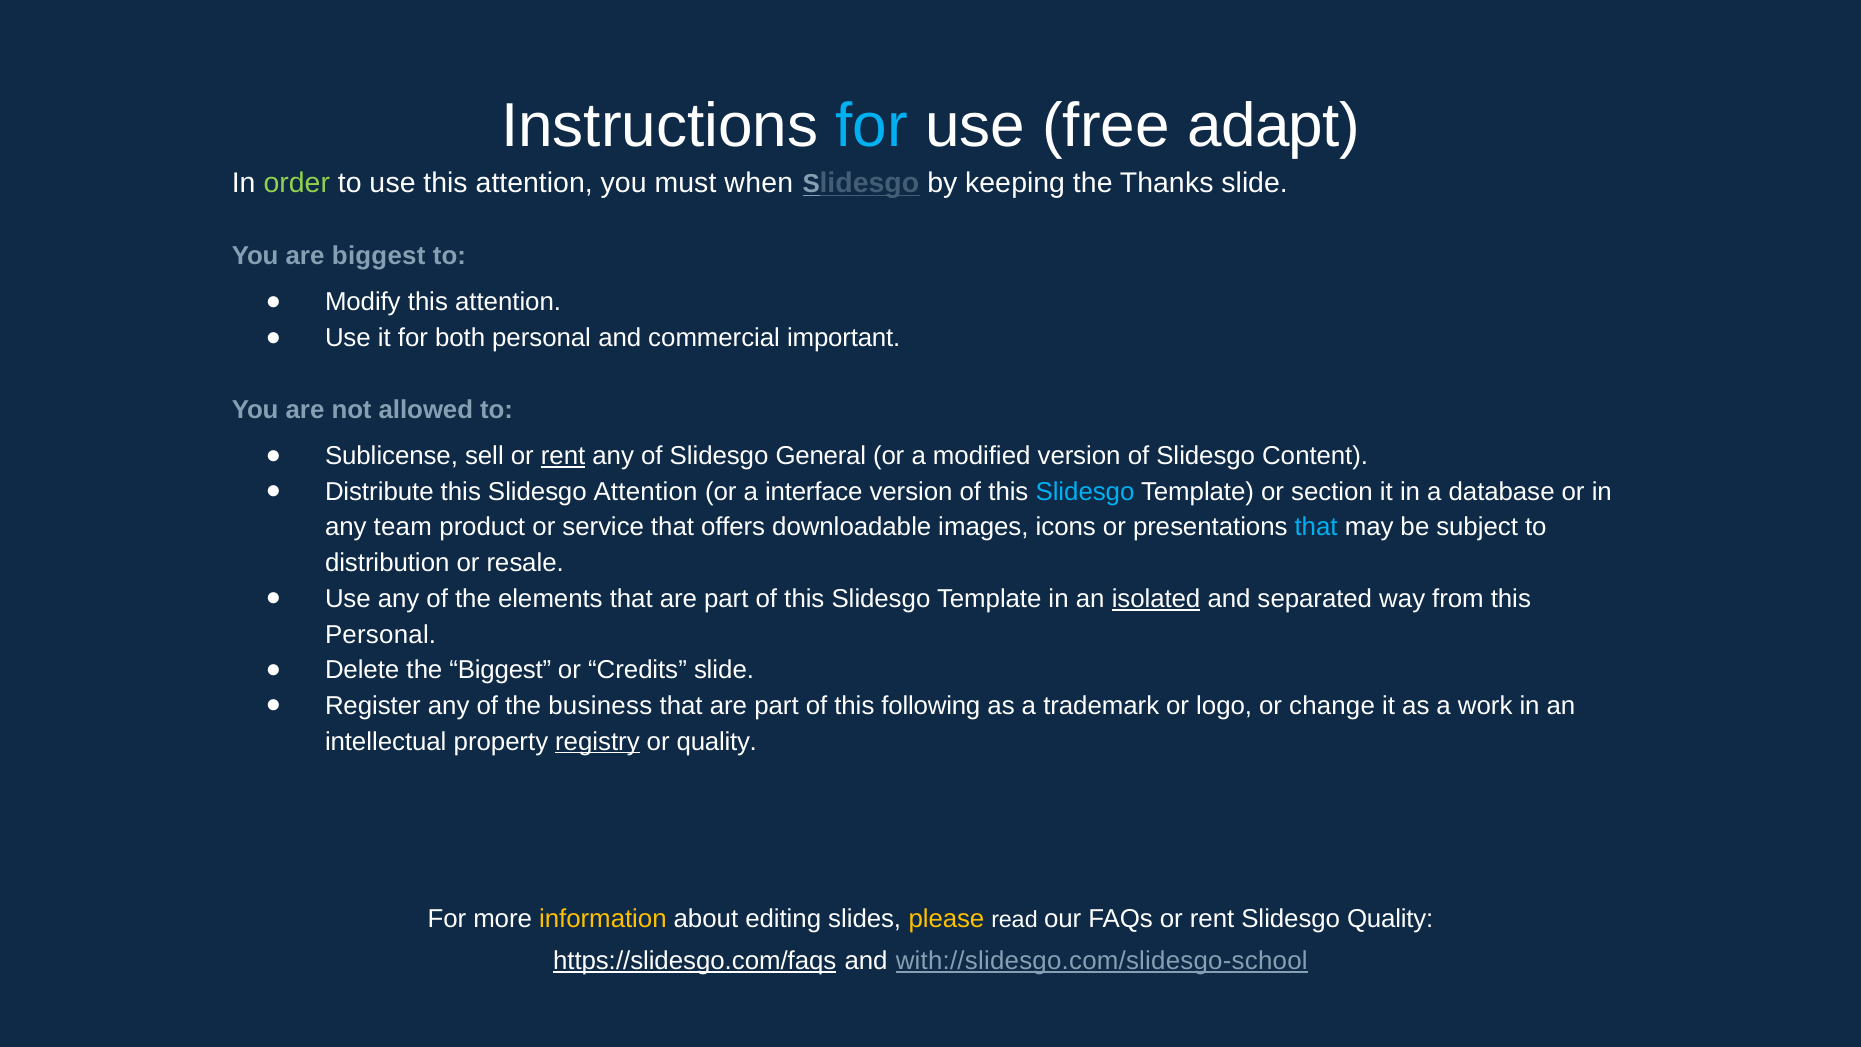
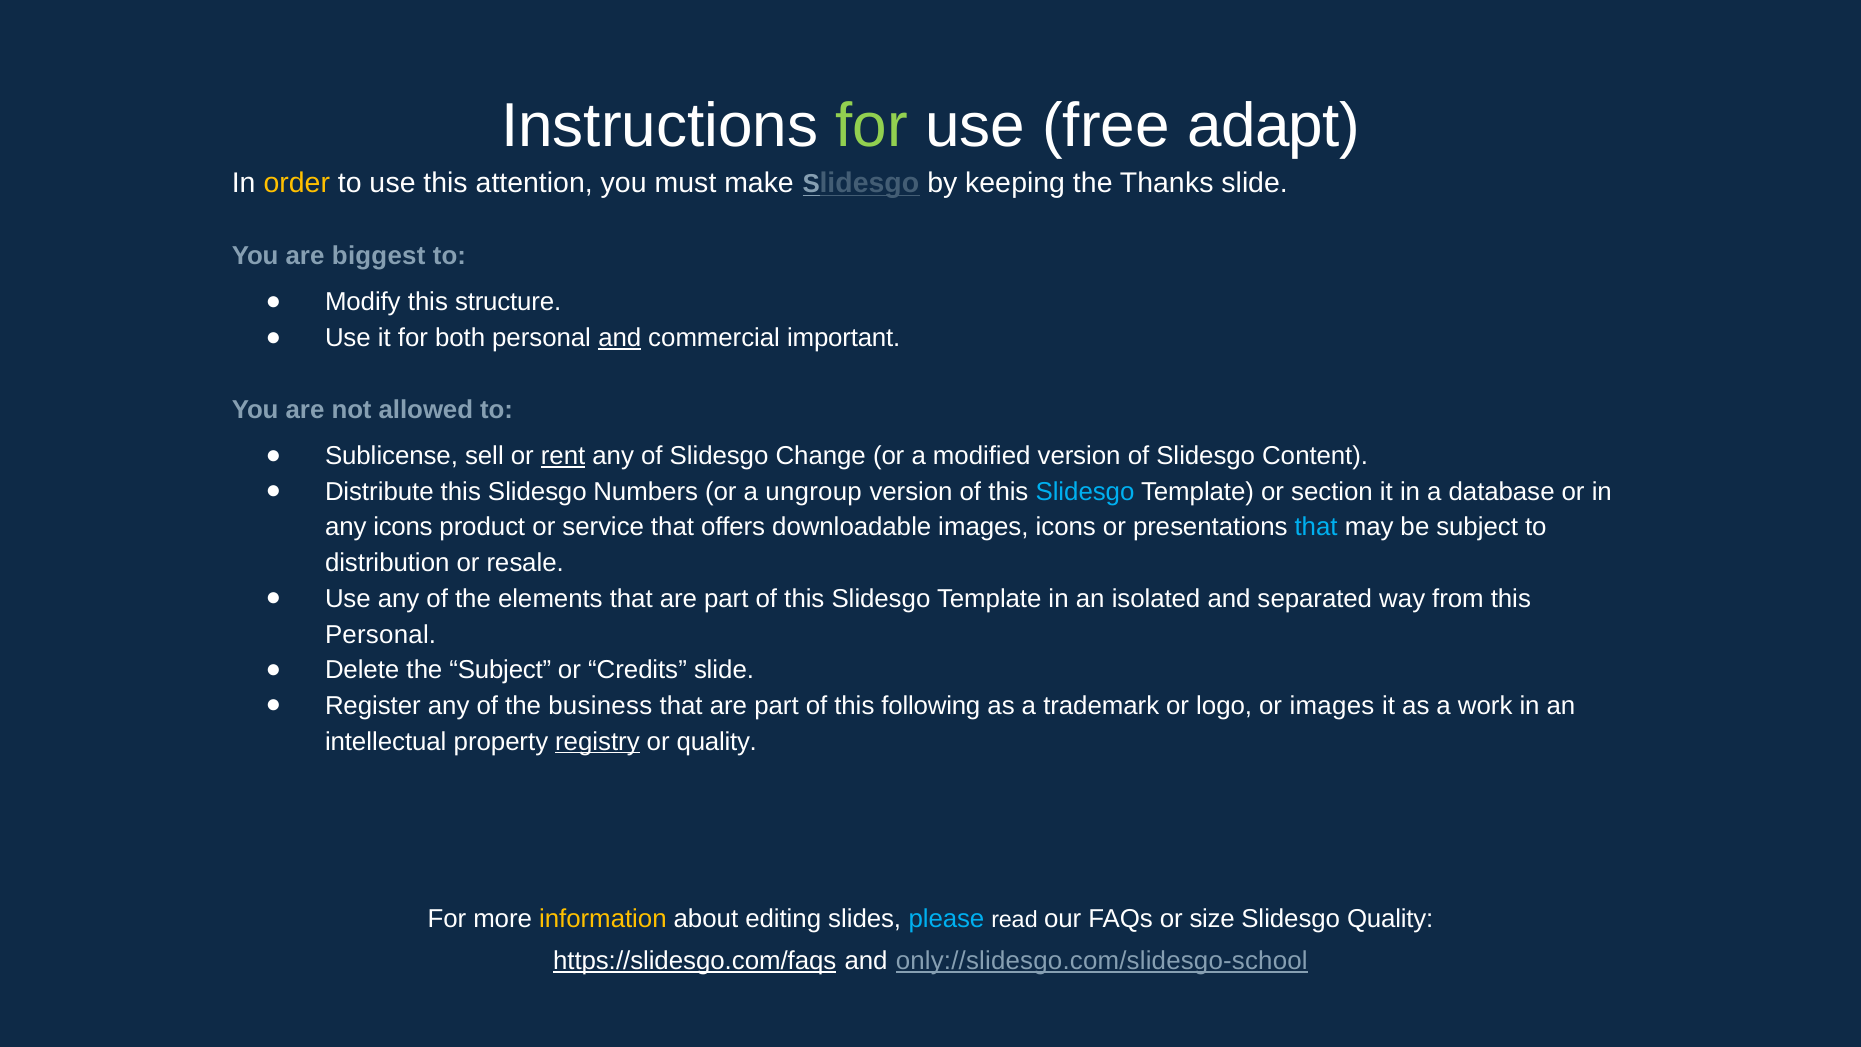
for at (872, 126) colour: light blue -> light green
order colour: light green -> yellow
when: when -> make
Modify this attention: attention -> structure
and at (620, 338) underline: none -> present
General: General -> Change
Slidesgo Attention: Attention -> Numbers
interface: interface -> ungroup
any team: team -> icons
isolated underline: present -> none
the Biggest: Biggest -> Subject
or change: change -> images
please colour: yellow -> light blue
FAQs or rent: rent -> size
with://slidesgo.com/slidesgo-school: with://slidesgo.com/slidesgo-school -> only://slidesgo.com/slidesgo-school
